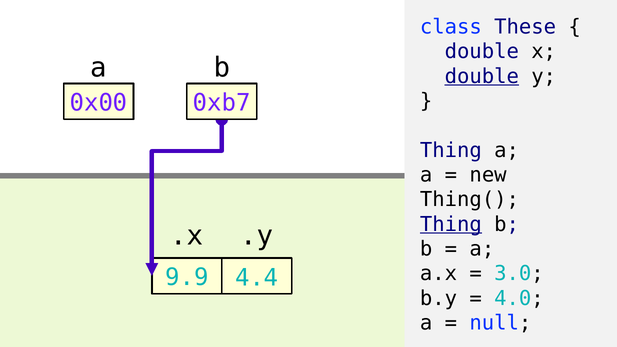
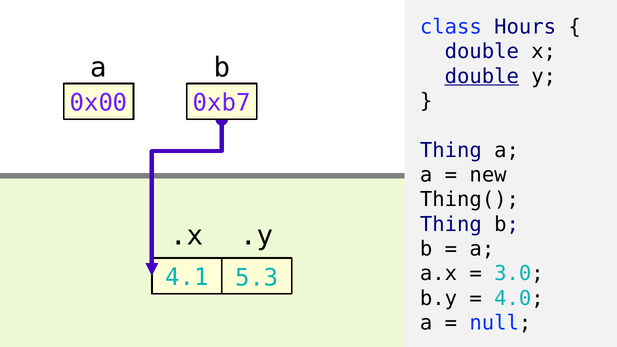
These: These -> Hours
Thing at (451, 224) underline: present -> none
9.9: 9.9 -> 4.1
4.4: 4.4 -> 5.3
